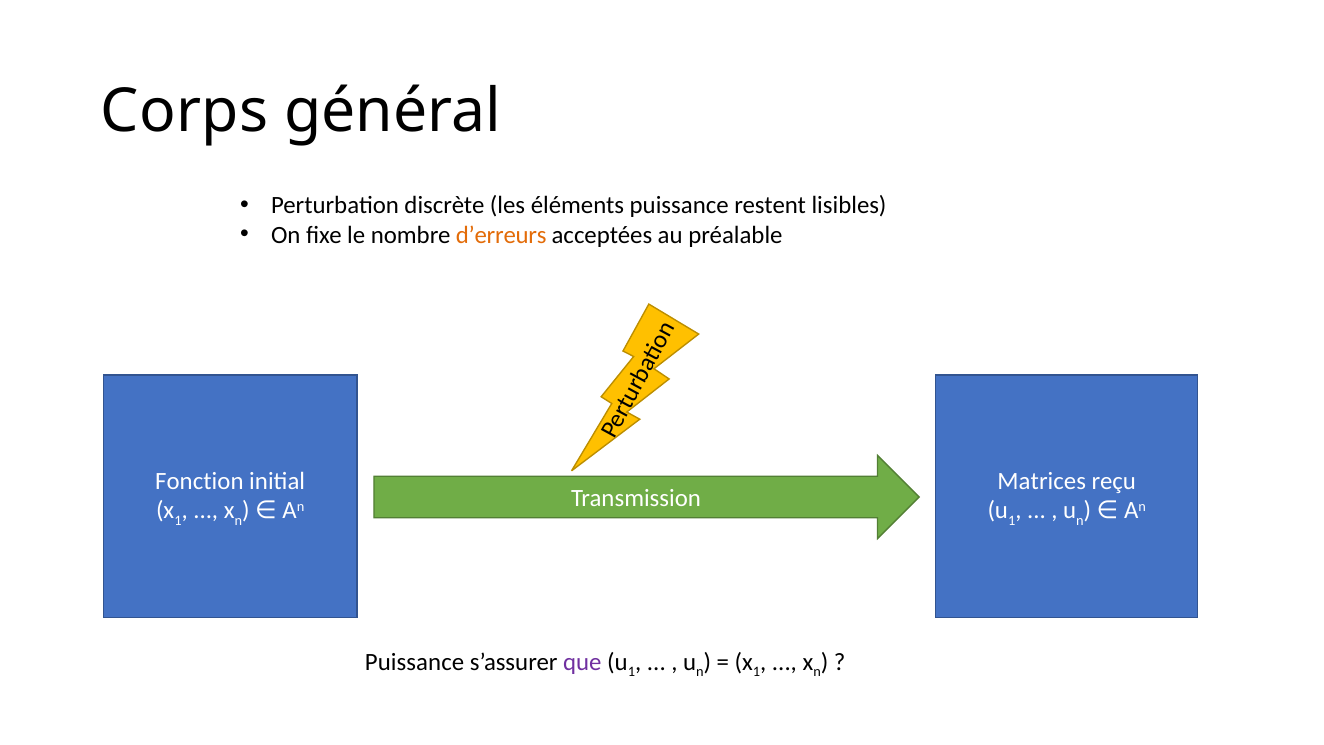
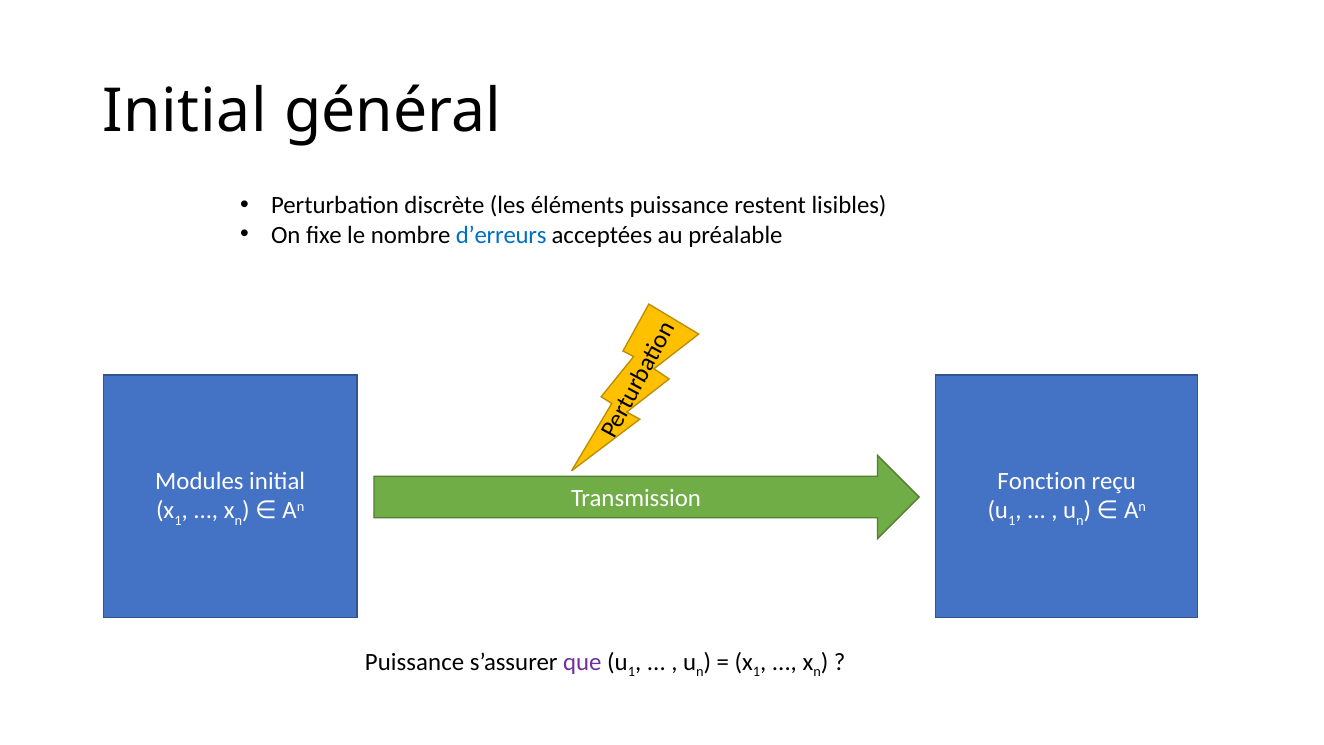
Corps at (185, 111): Corps -> Initial
d’erreurs colour: orange -> blue
Fonction: Fonction -> Modules
Matrices: Matrices -> Fonction
